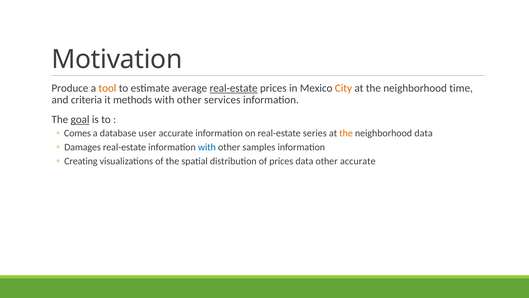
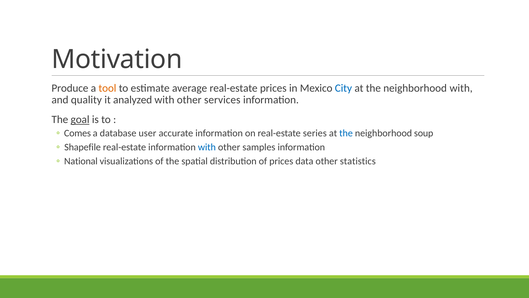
real-estate at (234, 88) underline: present -> none
City colour: orange -> blue
neighborhood time: time -> with
criteria: criteria -> quality
methods: methods -> analyzed
the at (346, 133) colour: orange -> blue
neighborhood data: data -> soup
Damages: Damages -> Shapefile
Creating: Creating -> National
other accurate: accurate -> statistics
